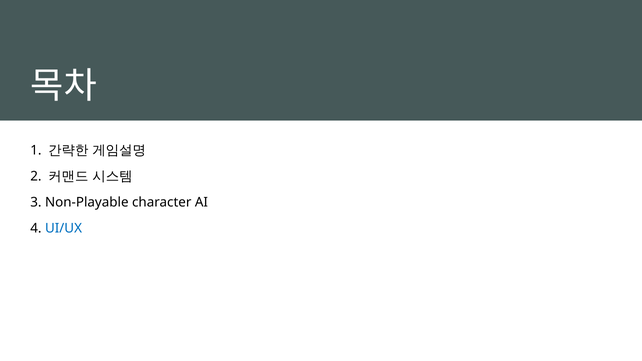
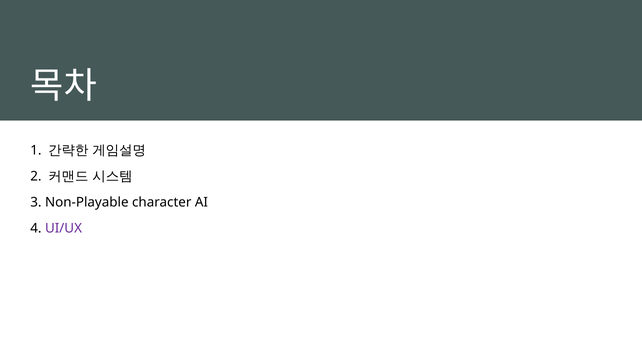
UI/UX colour: blue -> purple
